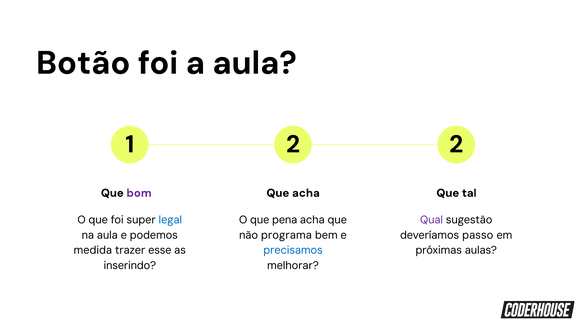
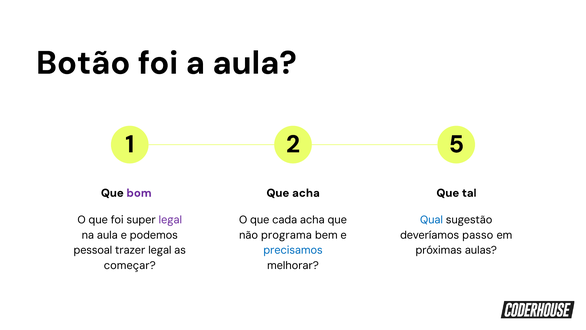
2 2: 2 -> 5
legal at (170, 220) colour: blue -> purple
pena: pena -> cada
Qual colour: purple -> blue
medida: medida -> pessoal
trazer esse: esse -> legal
inserindo: inserindo -> começar
